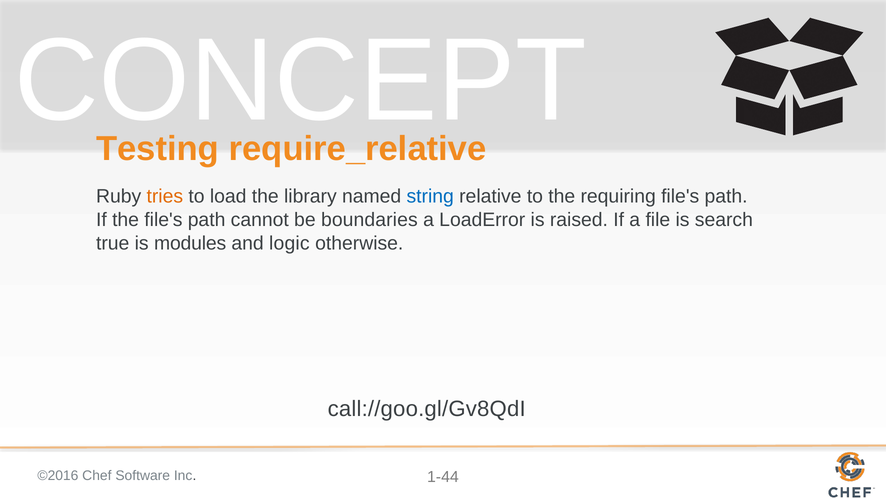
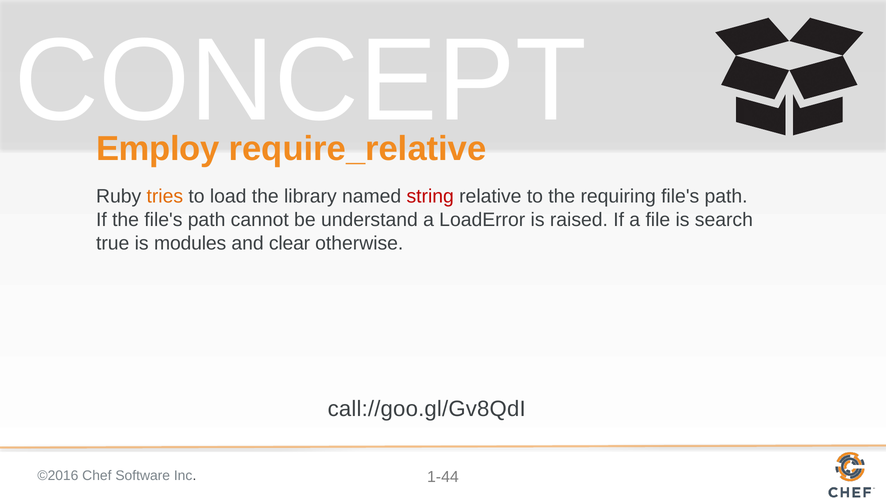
Testing: Testing -> Employ
string colour: blue -> red
boundaries: boundaries -> understand
logic: logic -> clear
